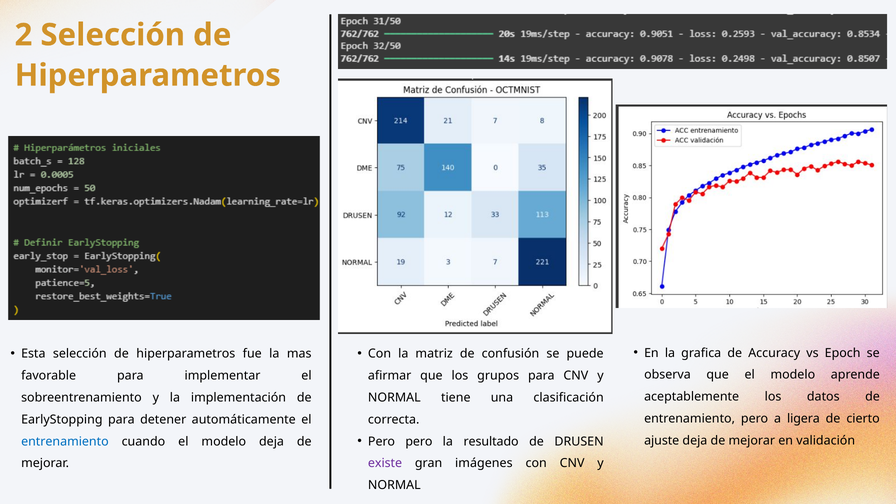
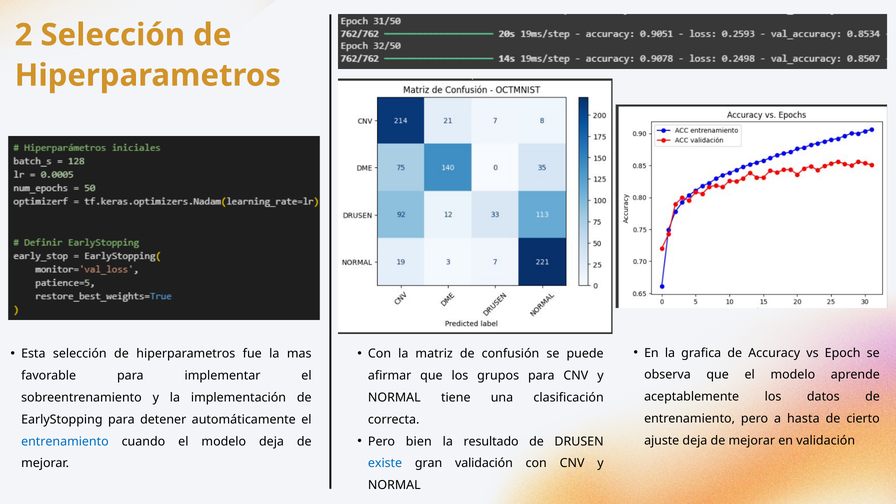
ligera: ligera -> hasta
Pero pero: pero -> bien
existe colour: purple -> blue
gran imágenes: imágenes -> validación
